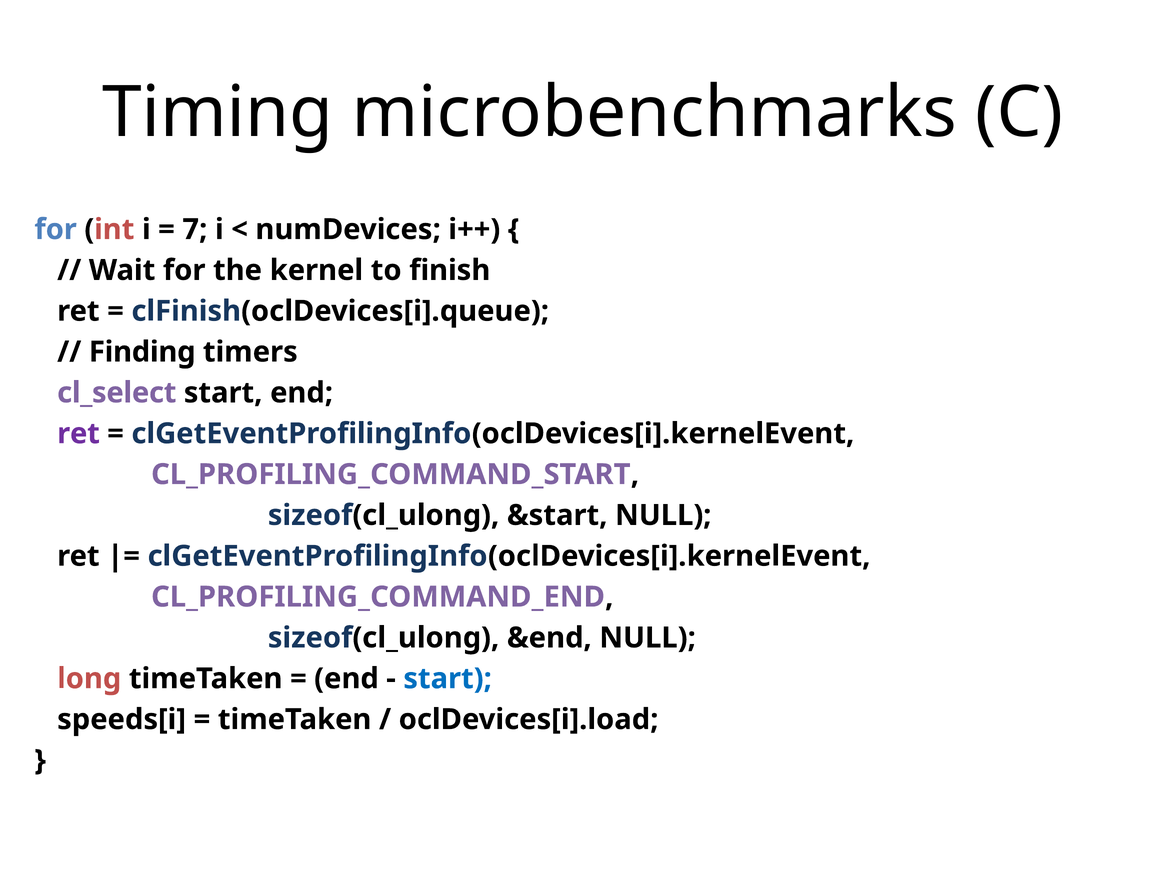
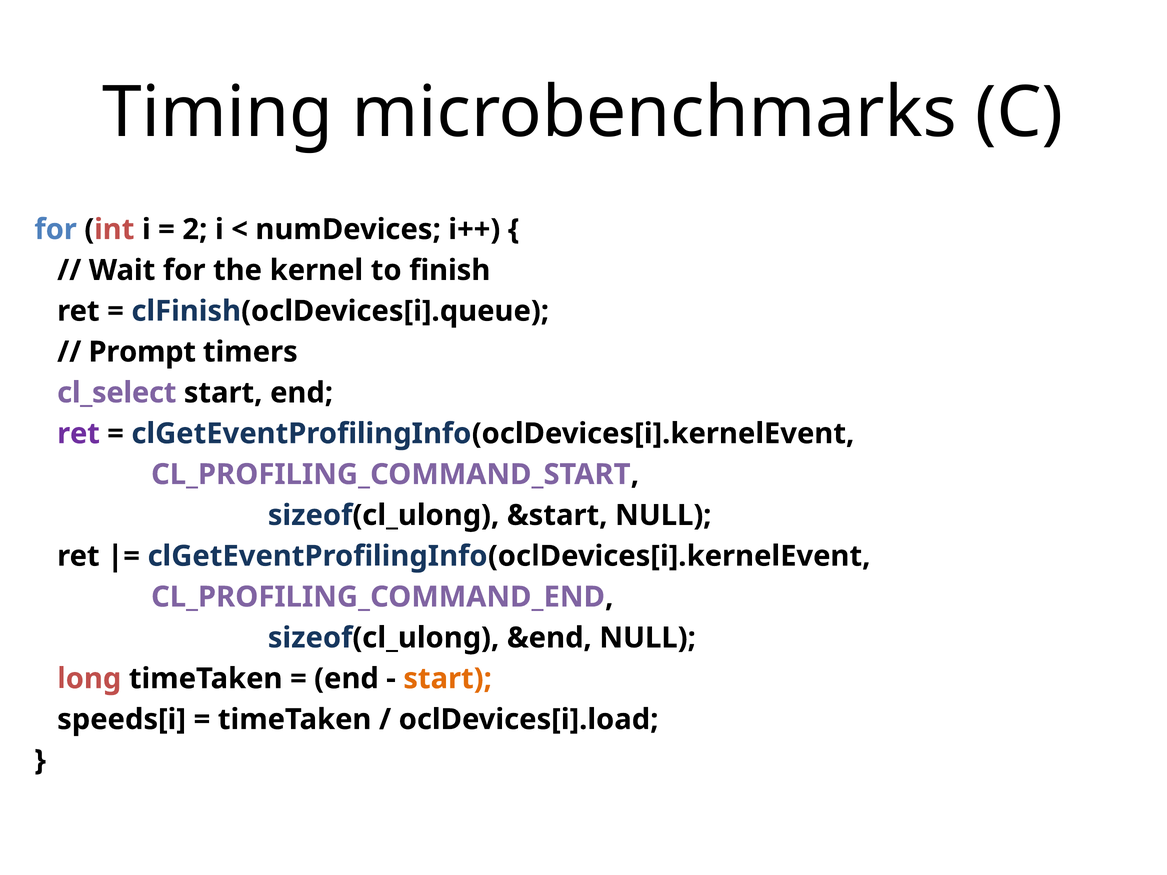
7: 7 -> 2
Finding: Finding -> Prompt
start at (448, 679) colour: blue -> orange
